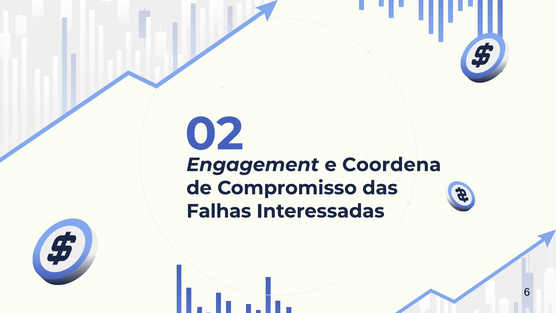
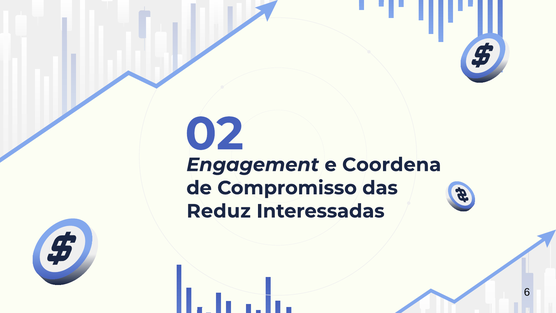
Falhas: Falhas -> Reduz
